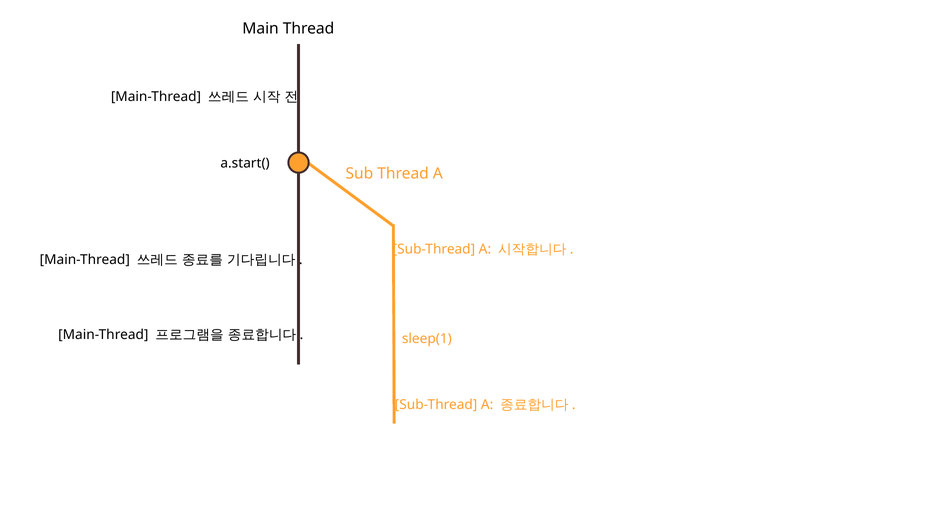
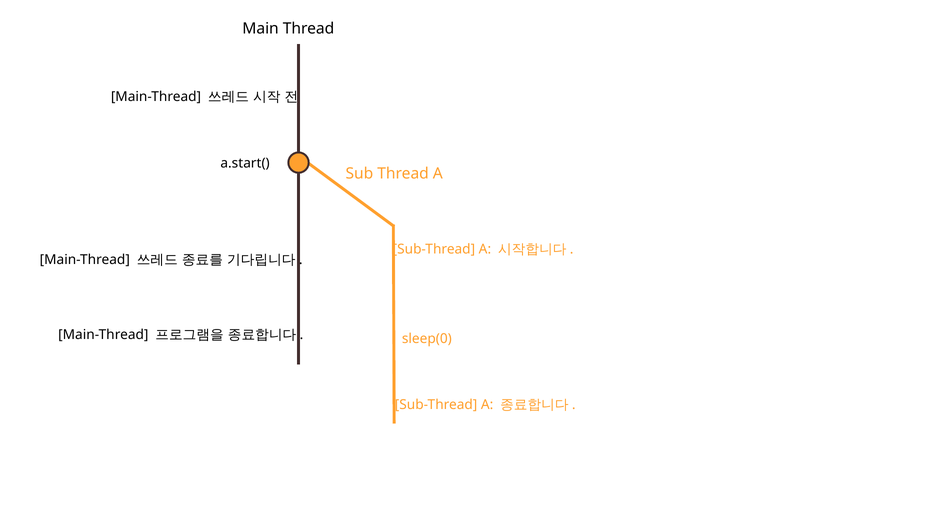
sleep(1: sleep(1 -> sleep(0
